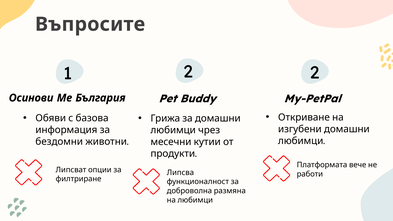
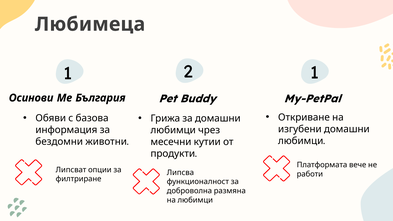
Въпросите: Въпросите -> Любимеца
2 2: 2 -> 1
